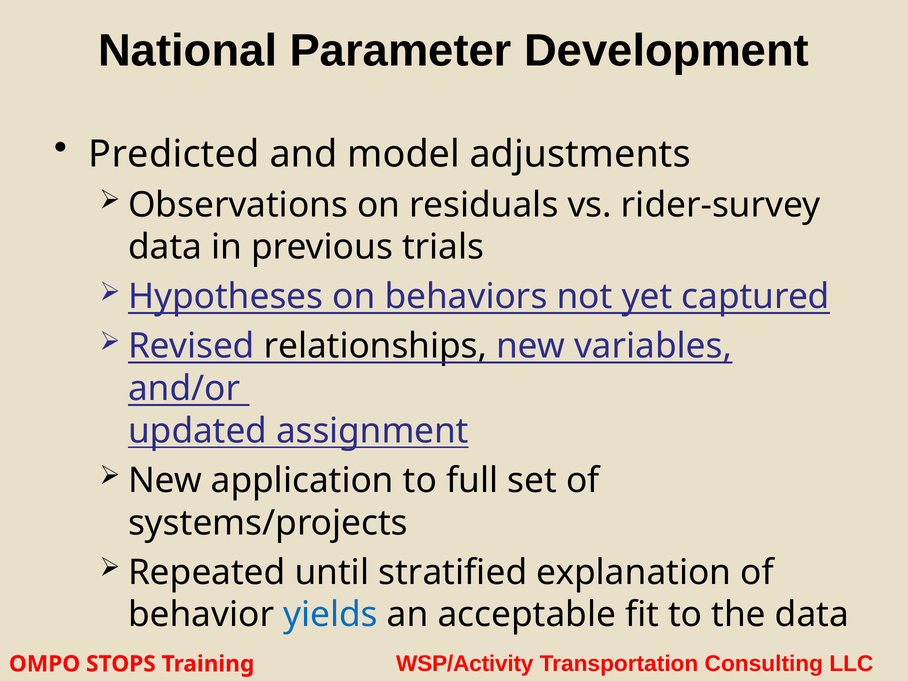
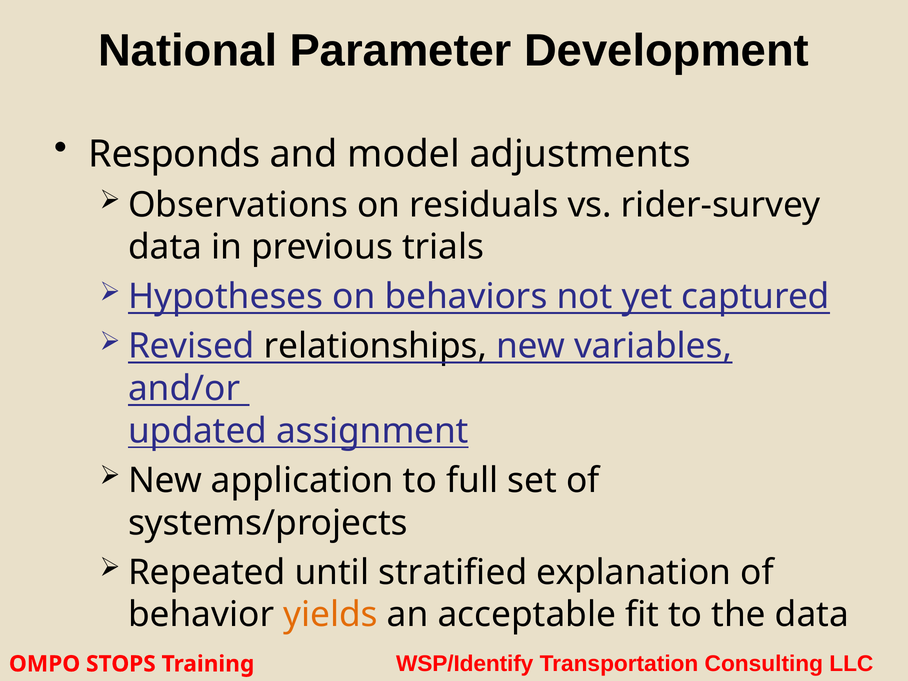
Predicted: Predicted -> Responds
yields colour: blue -> orange
WSP/Activity: WSP/Activity -> WSP/Identify
